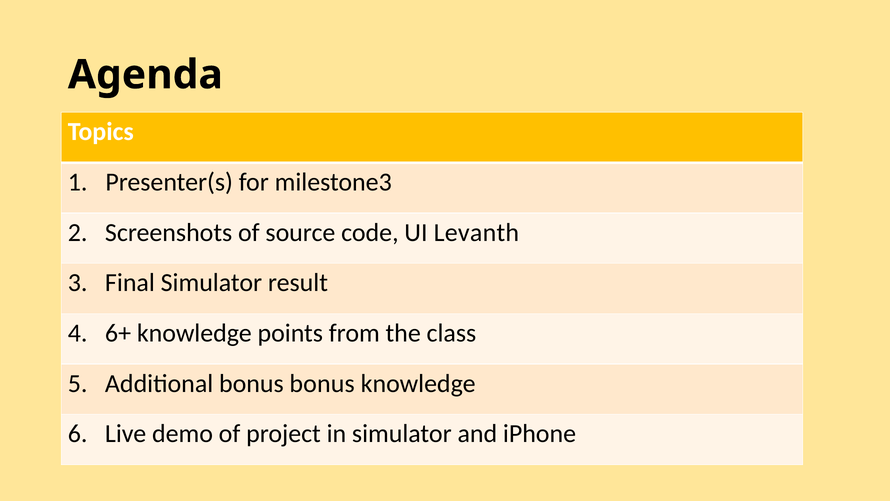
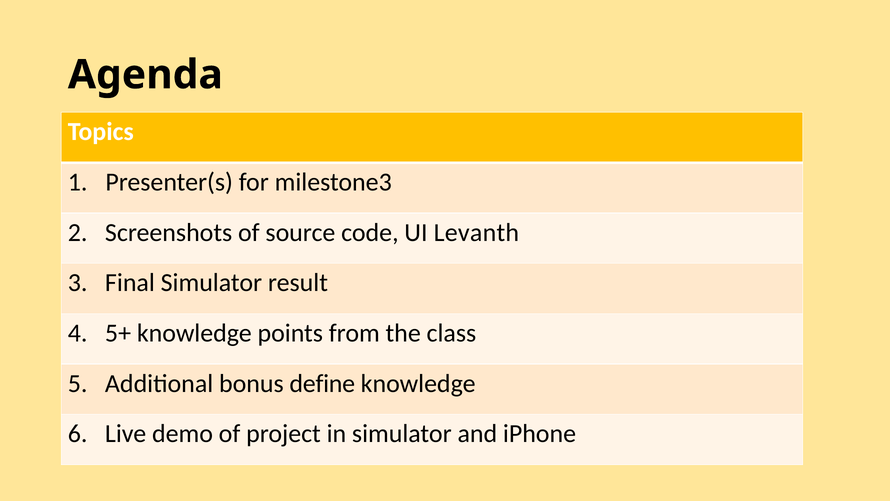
6+: 6+ -> 5+
bonus bonus: bonus -> define
